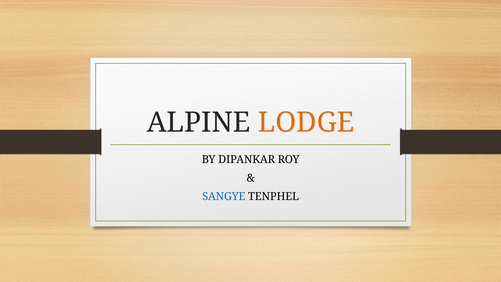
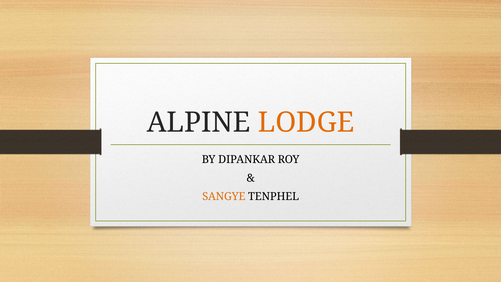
SANGYE colour: blue -> orange
